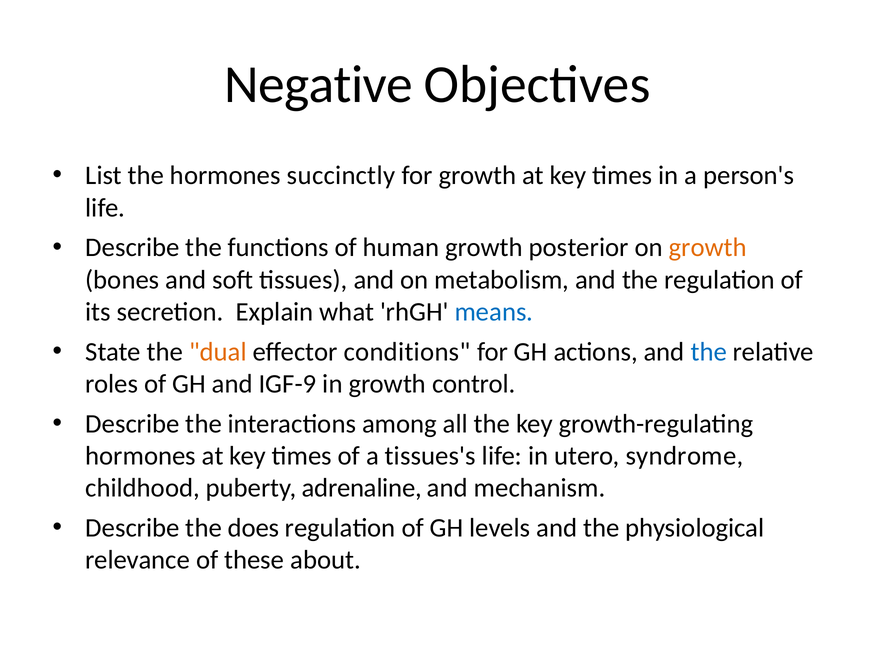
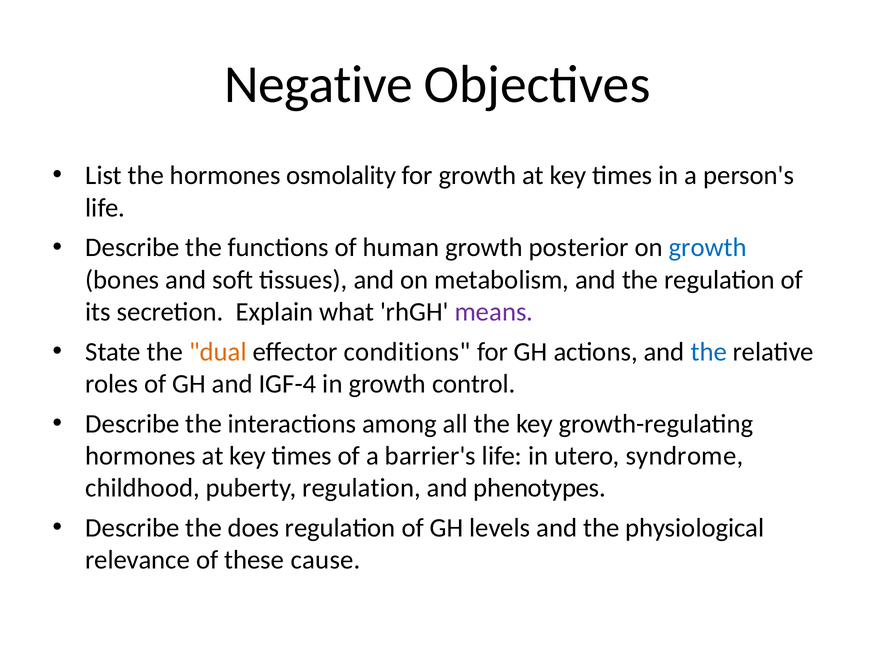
succinctly: succinctly -> osmolality
growth at (708, 248) colour: orange -> blue
means colour: blue -> purple
IGF-9: IGF-9 -> IGF-4
tissues's: tissues's -> barrier's
puberty adrenaline: adrenaline -> regulation
mechanism: mechanism -> phenotypes
about: about -> cause
